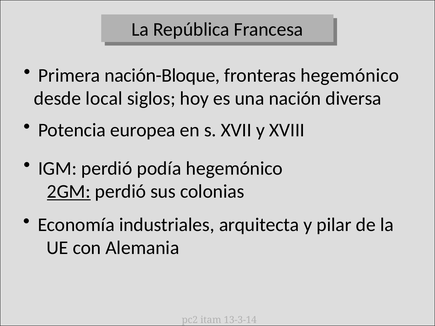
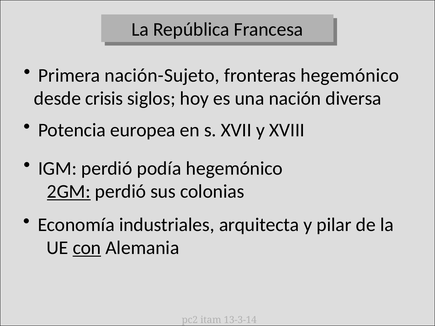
nación-Bloque: nación-Bloque -> nación-Sujeto
local: local -> crisis
con underline: none -> present
